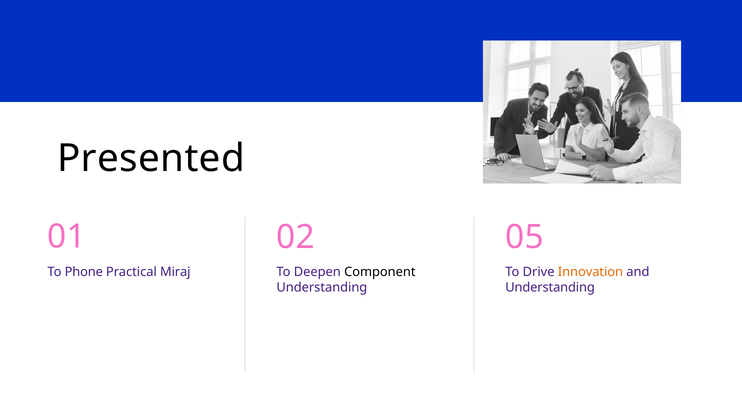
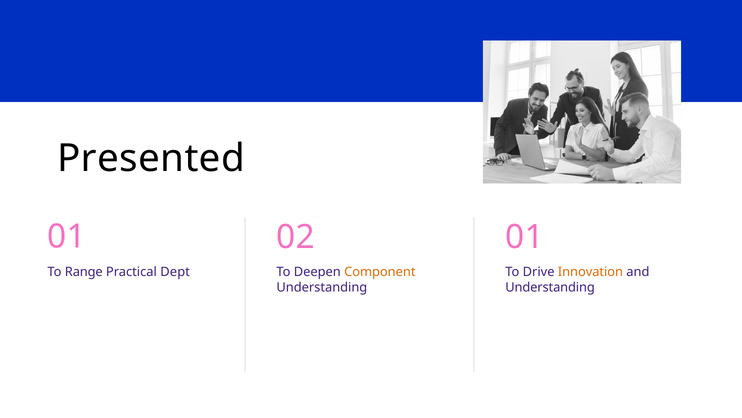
02 05: 05 -> 01
Phone: Phone -> Range
Miraj: Miraj -> Dept
Component colour: black -> orange
